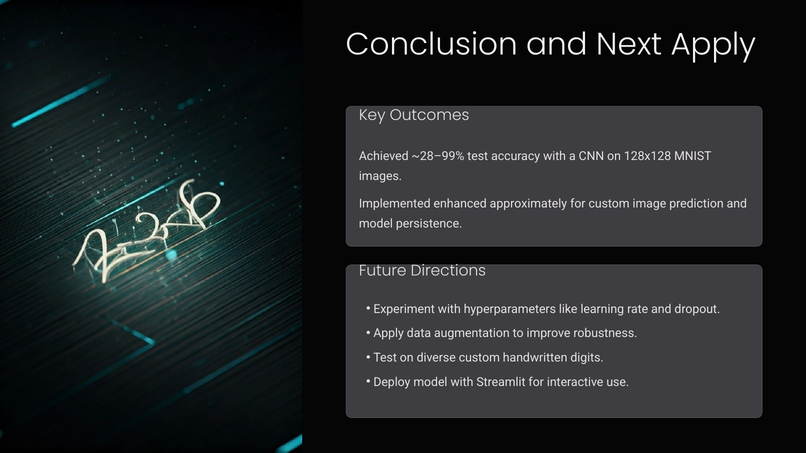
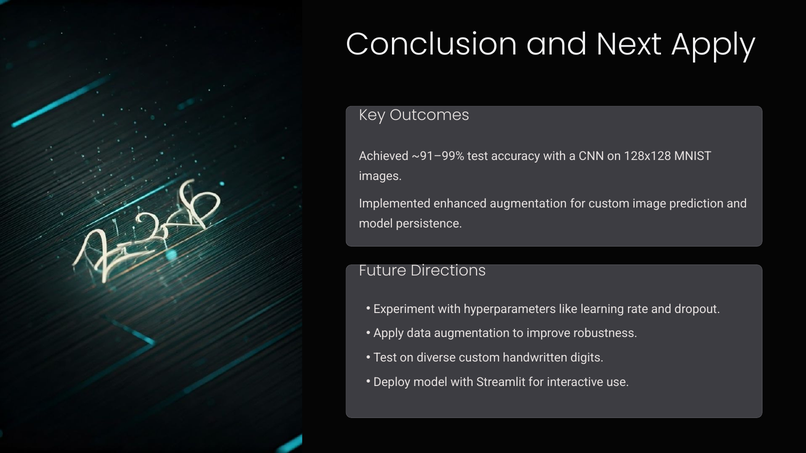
~28–99%: ~28–99% -> ~91–99%
enhanced approximately: approximately -> augmentation
